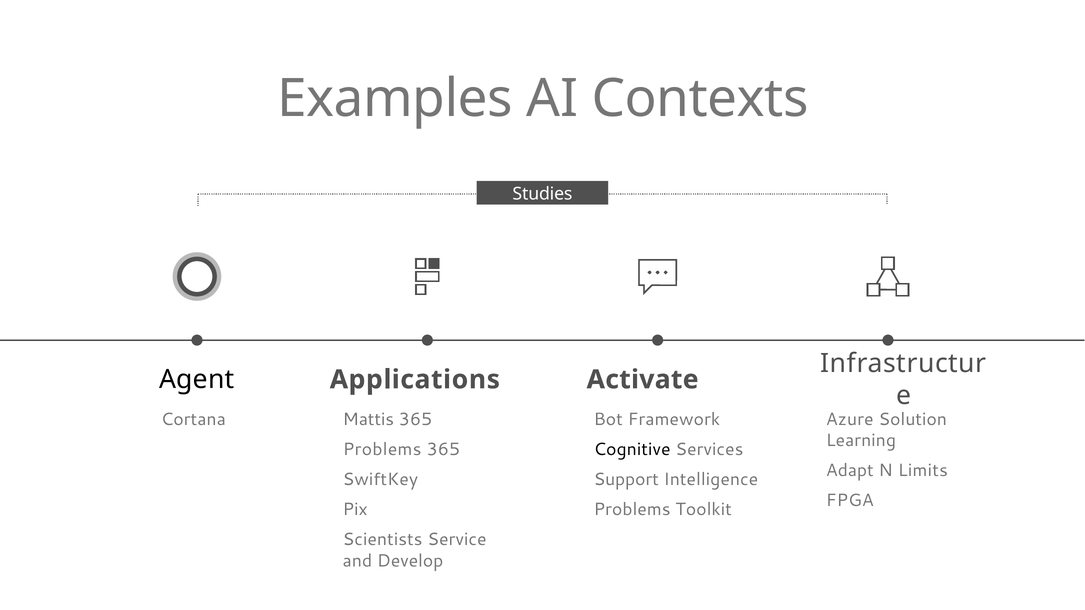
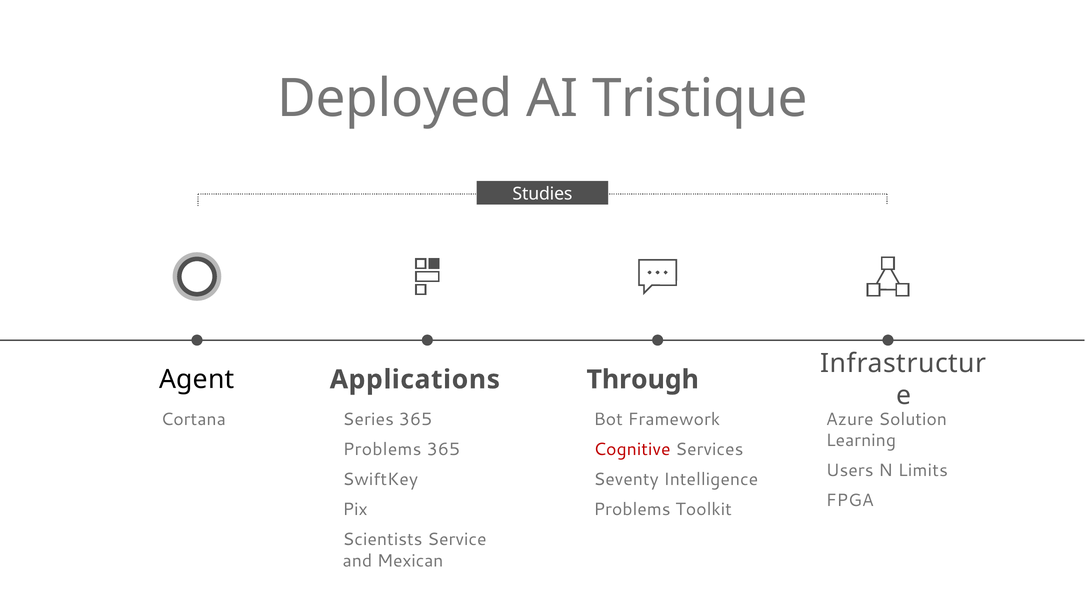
Examples: Examples -> Deployed
Contexts: Contexts -> Tristique
Activate: Activate -> Through
Mattis: Mattis -> Series
Cognitive colour: black -> red
Adapt: Adapt -> Users
Support: Support -> Seventy
Develop: Develop -> Mexican
